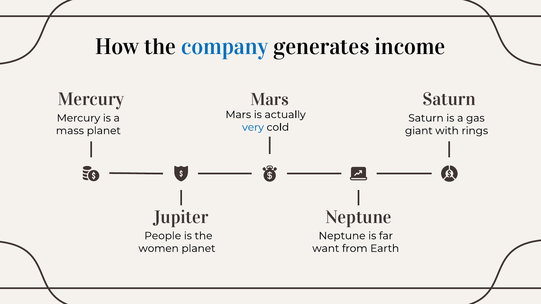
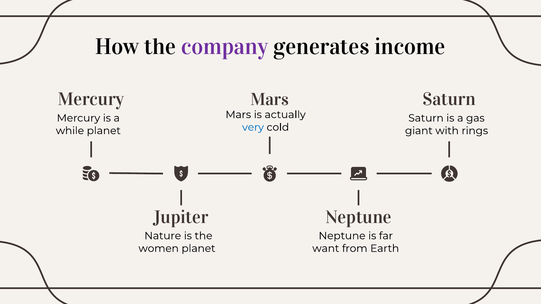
company colour: blue -> purple
mass: mass -> while
People: People -> Nature
